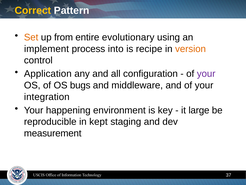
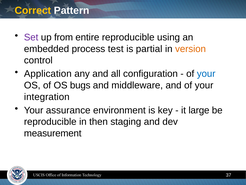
Set colour: orange -> purple
entire evolutionary: evolutionary -> reproducible
implement: implement -> embedded
into: into -> test
recipe: recipe -> partial
your at (206, 74) colour: purple -> blue
happening: happening -> assurance
kept: kept -> then
